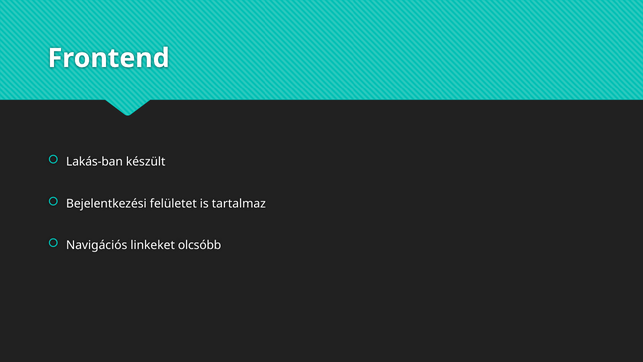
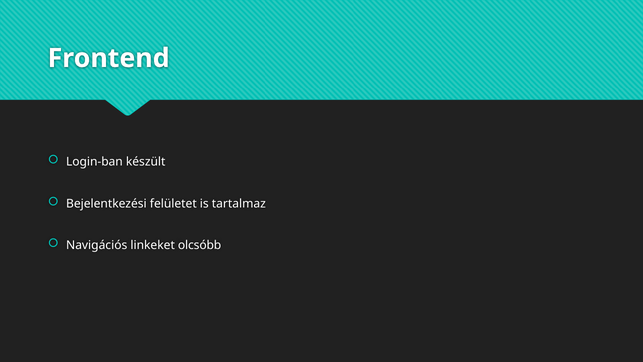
Lakás-ban: Lakás-ban -> Login-ban
